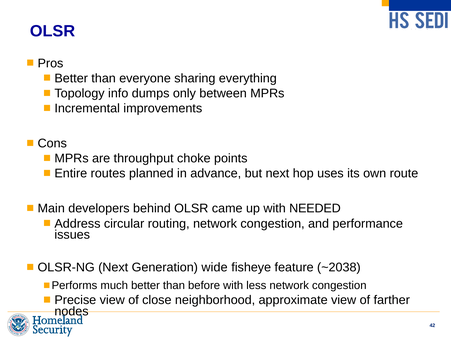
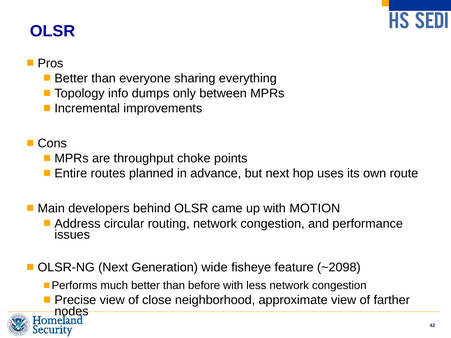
NEEDED: NEEDED -> MOTION
~2038: ~2038 -> ~2098
